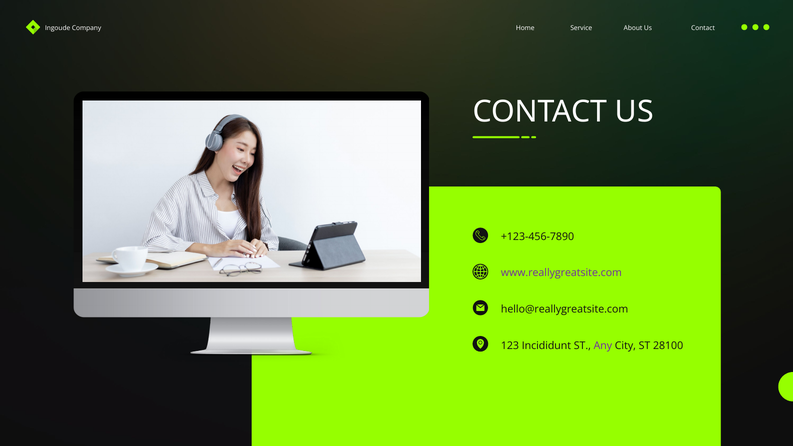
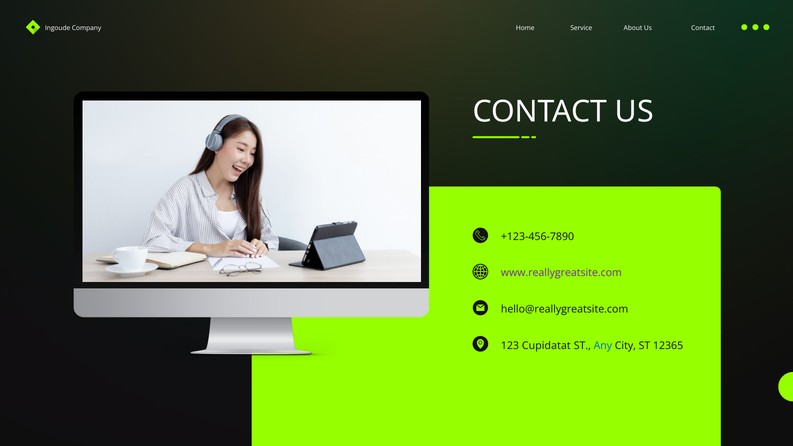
Incididunt: Incididunt -> Cupidatat
Any colour: purple -> blue
28100: 28100 -> 12365
